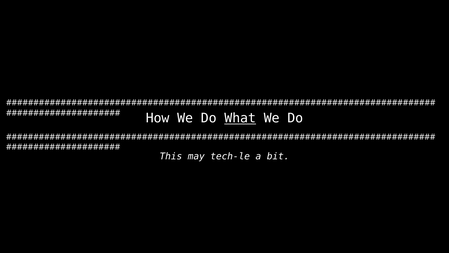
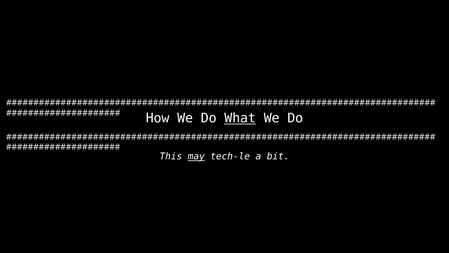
may underline: none -> present
